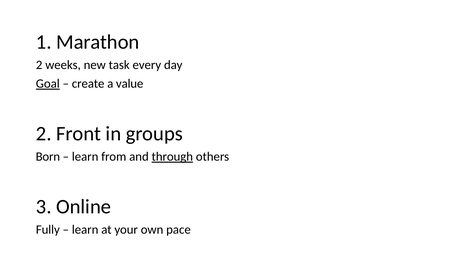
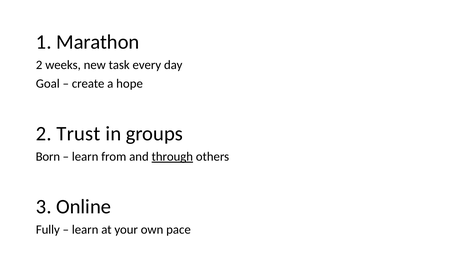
Goal underline: present -> none
value: value -> hope
Front: Front -> Trust
